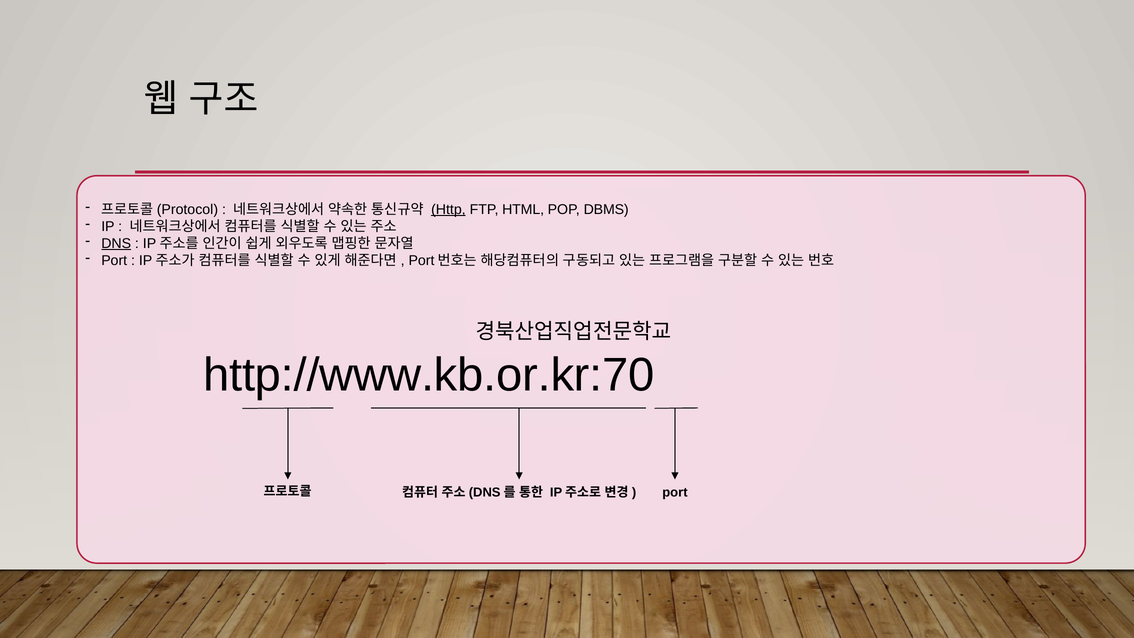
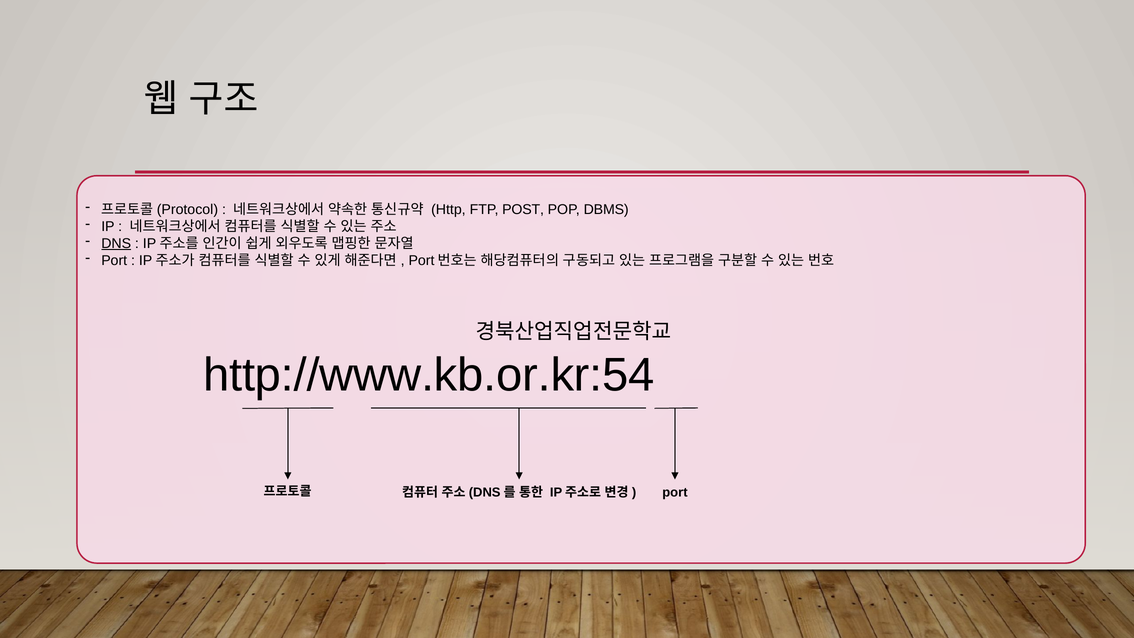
Http underline: present -> none
HTML: HTML -> POST
http://www.kb.or.kr:70: http://www.kb.or.kr:70 -> http://www.kb.or.kr:54
